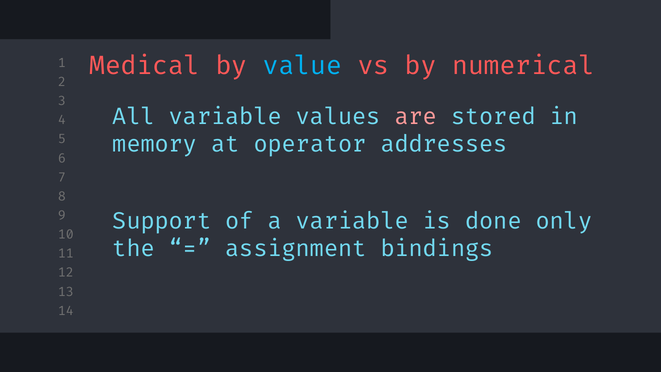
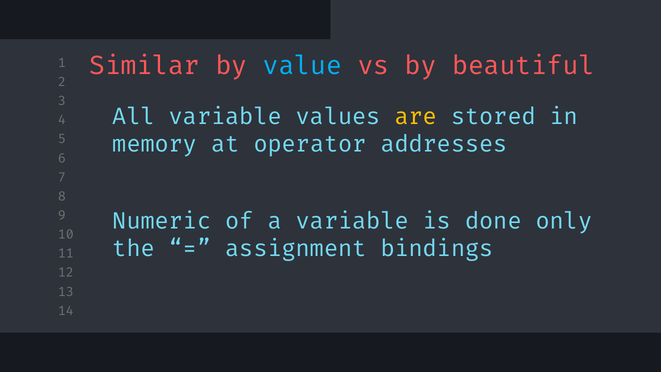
Medical: Medical -> Similar
numerical: numerical -> beautiful
are colour: pink -> yellow
Support: Support -> Numeric
